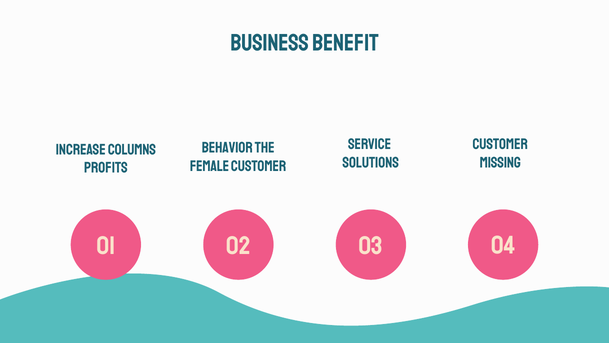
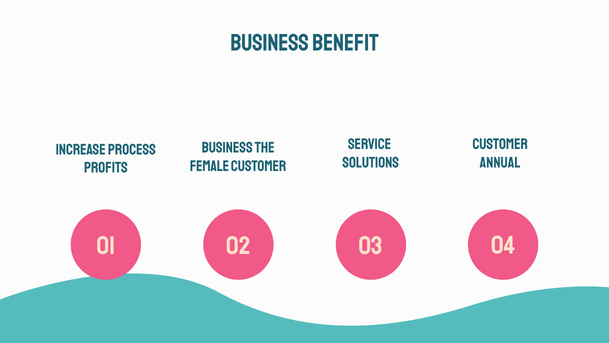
behavior at (227, 148): behavior -> business
columns: columns -> process
missing: missing -> annual
